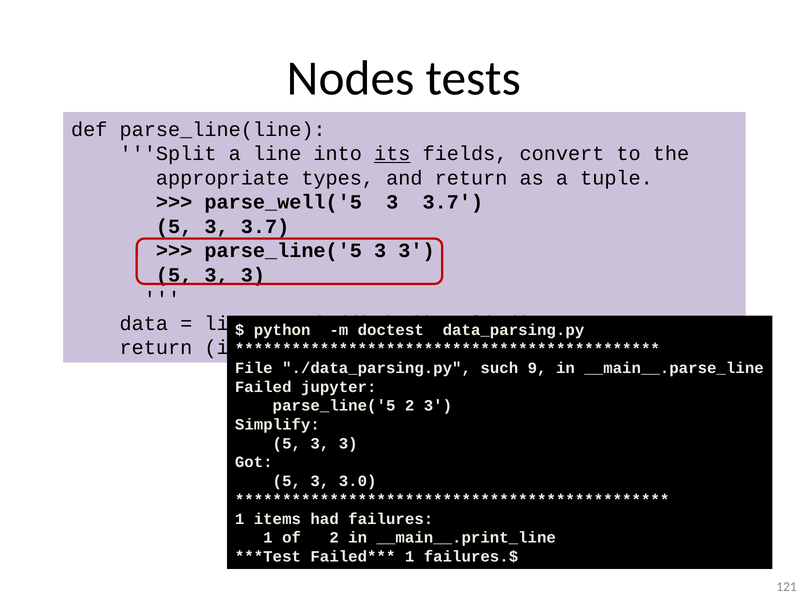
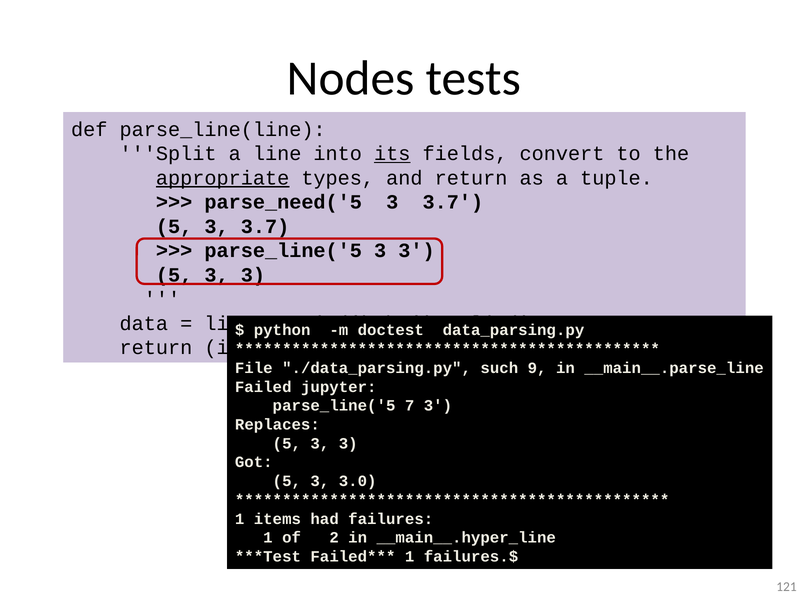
appropriate underline: none -> present
parse_well('5: parse_well('5 -> parse_need('5
parse_line('5 2: 2 -> 7
Simplify: Simplify -> Replaces
__main__.print_line: __main__.print_line -> __main__.hyper_line
